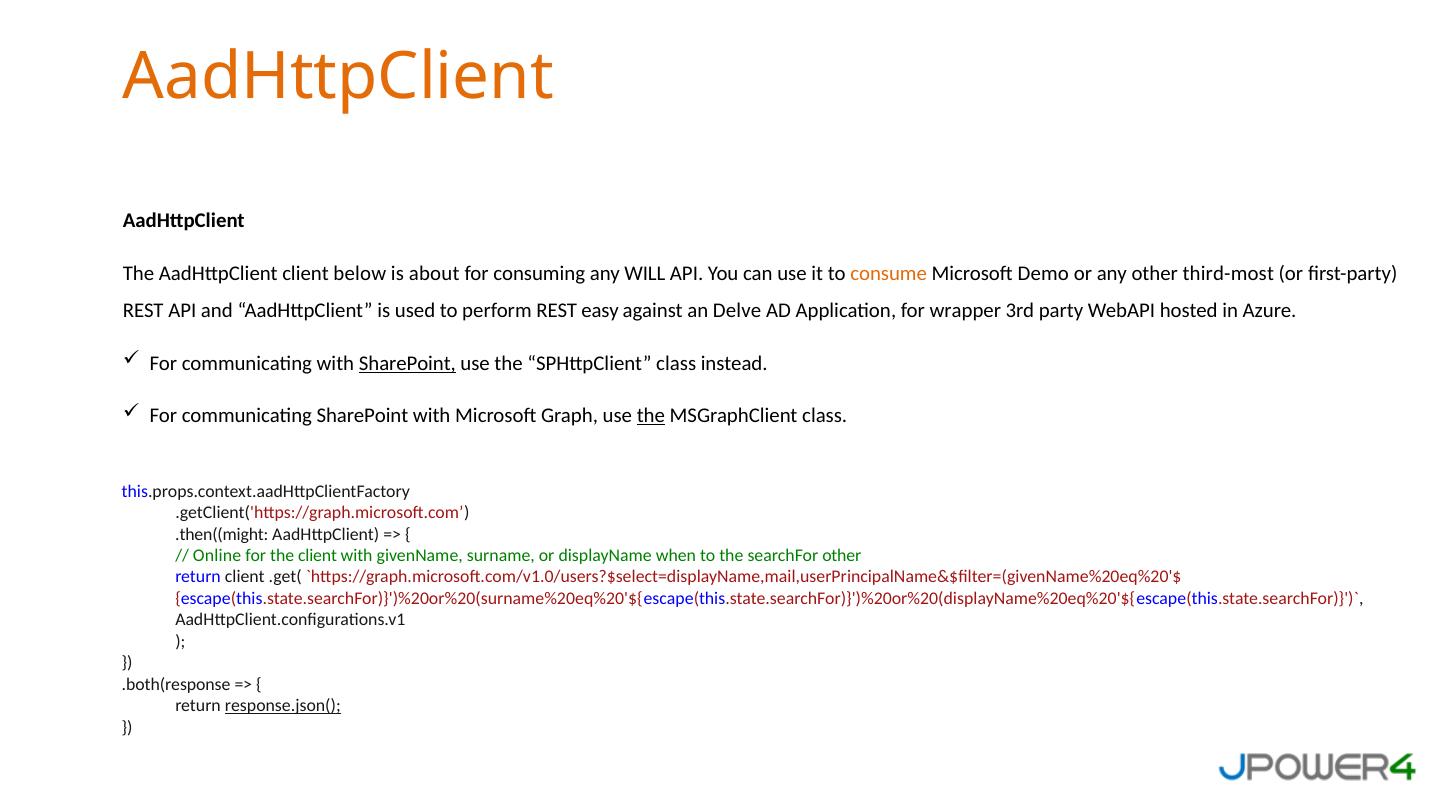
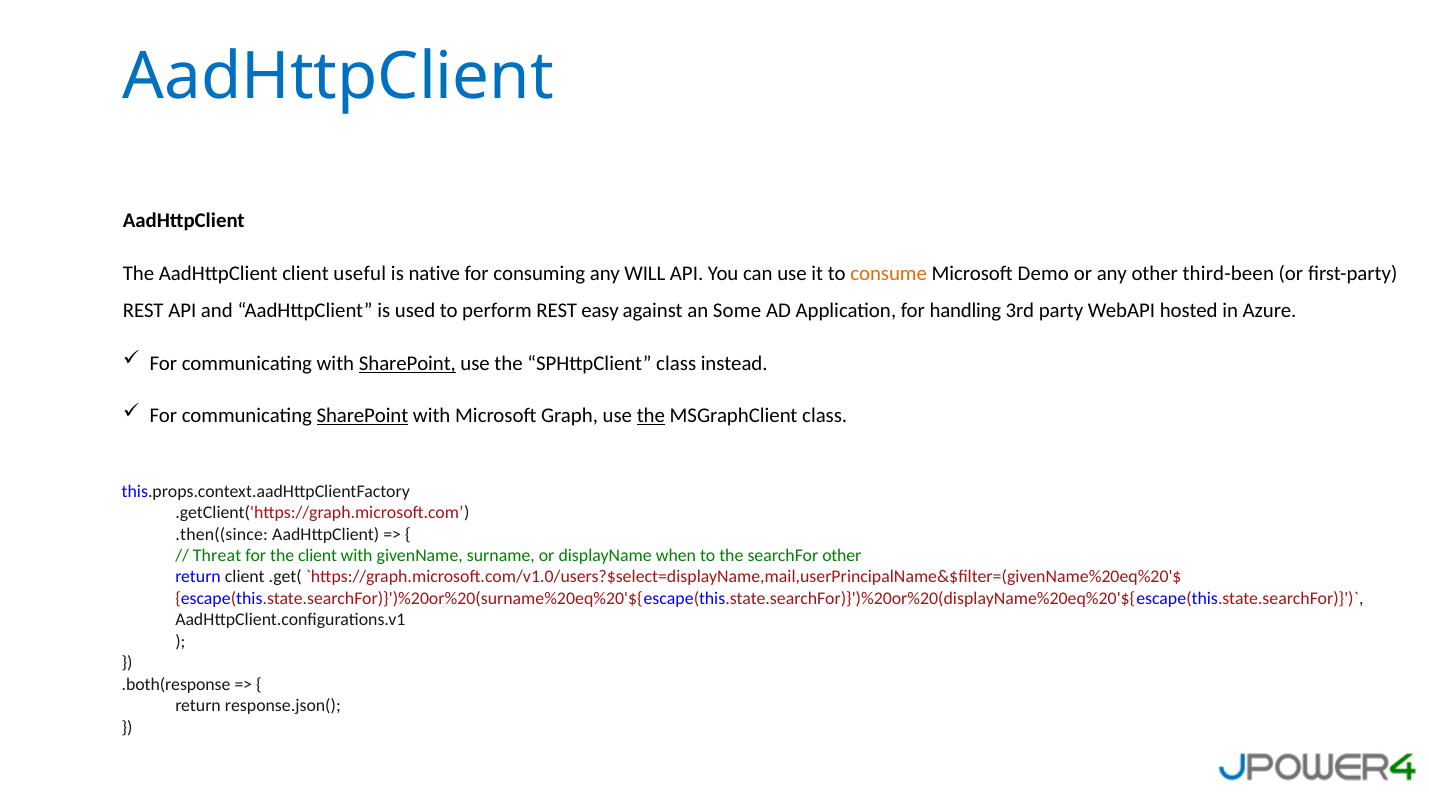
AadHttpClient at (338, 77) colour: orange -> blue
below: below -> useful
about: about -> native
third-most: third-most -> third-been
Delve: Delve -> Some
wrapper: wrapper -> handling
SharePoint at (362, 416) underline: none -> present
.then((might: .then((might -> .then((since
Online: Online -> Threat
response.json( underline: present -> none
